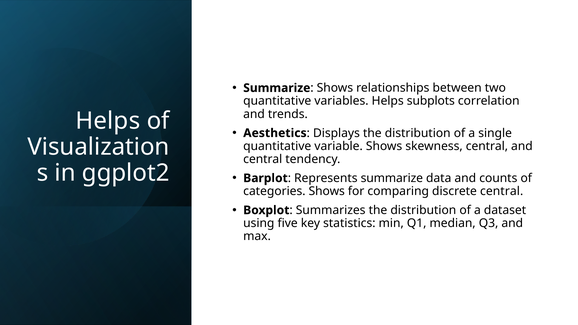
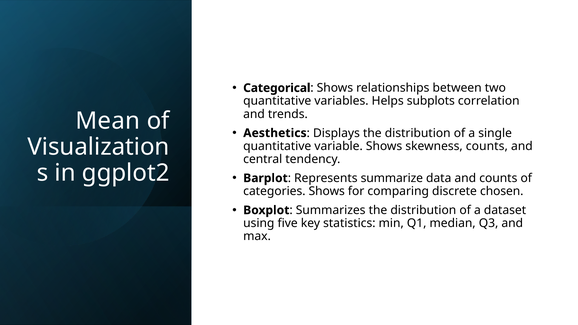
Summarize at (277, 88): Summarize -> Categorical
Helps at (108, 121): Helps -> Mean
skewness central: central -> counts
discrete central: central -> chosen
